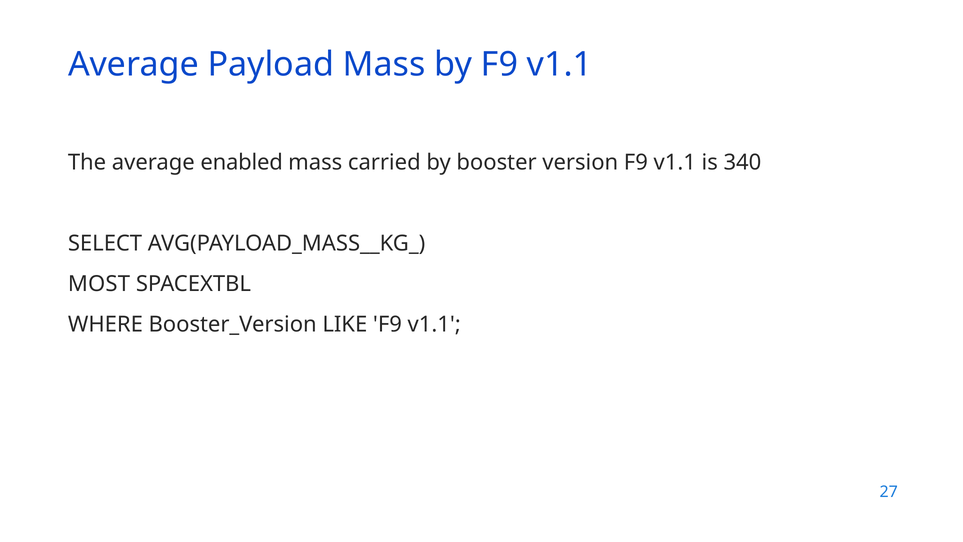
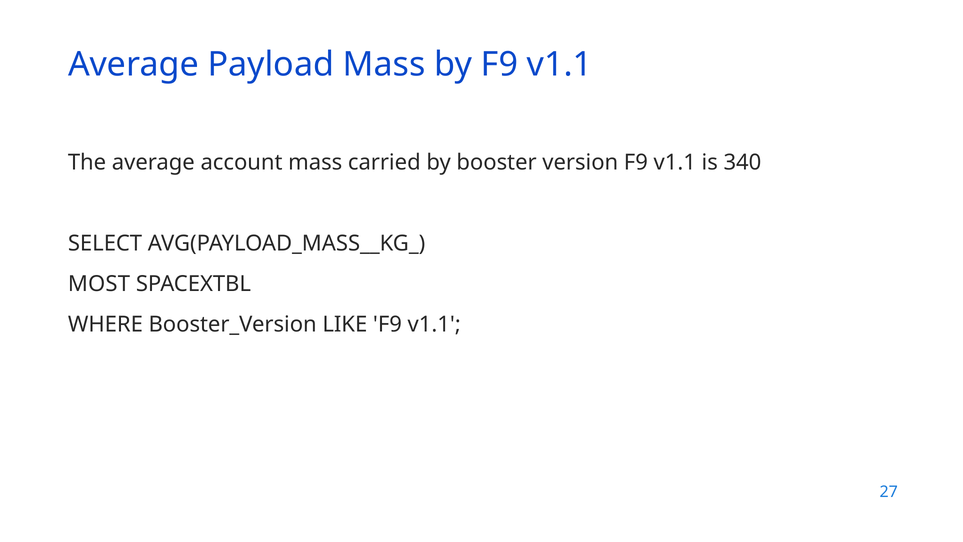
enabled: enabled -> account
